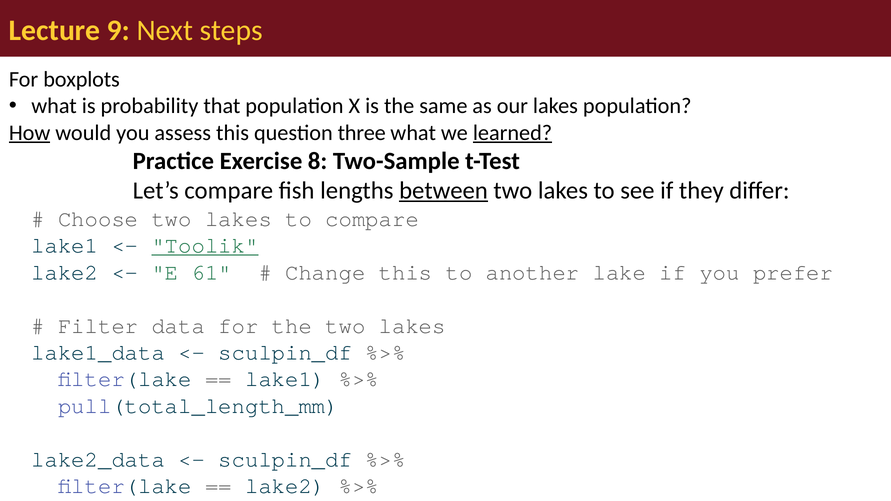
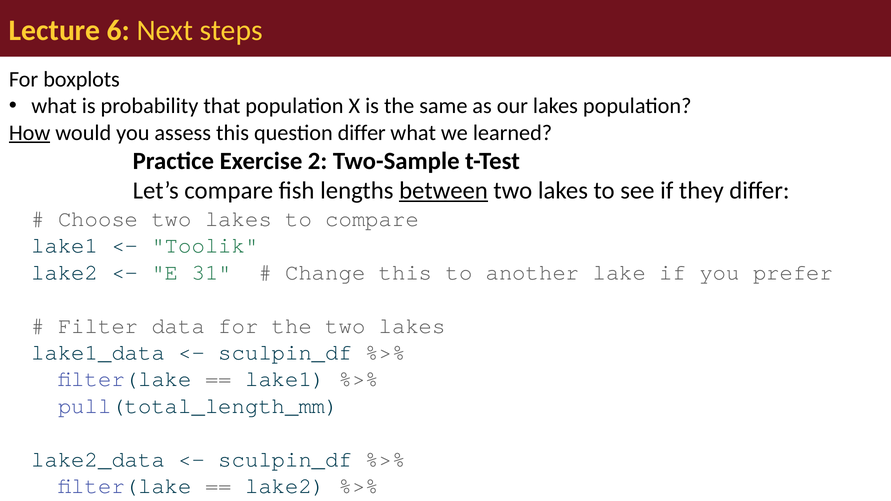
9: 9 -> 6
question three: three -> differ
learned underline: present -> none
8: 8 -> 2
Toolik underline: present -> none
61: 61 -> 31
